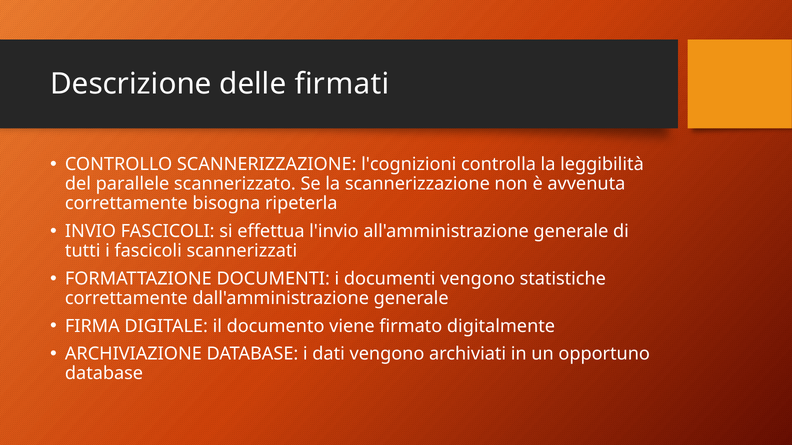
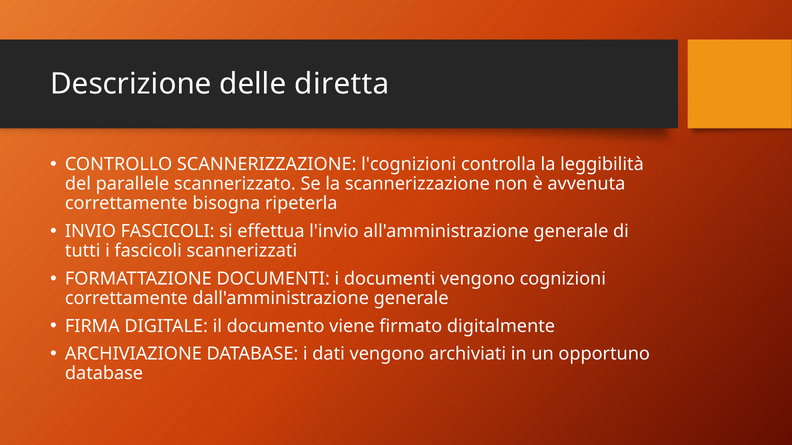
firmati: firmati -> diretta
statistiche: statistiche -> cognizioni
